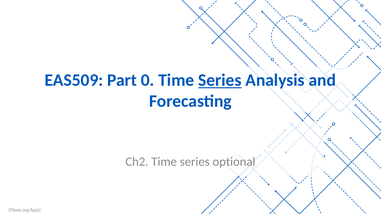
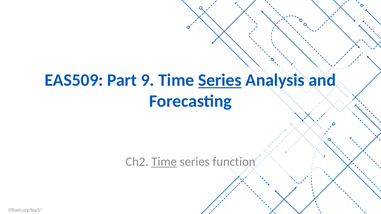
0: 0 -> 9
Time at (164, 162) underline: none -> present
optional: optional -> function
